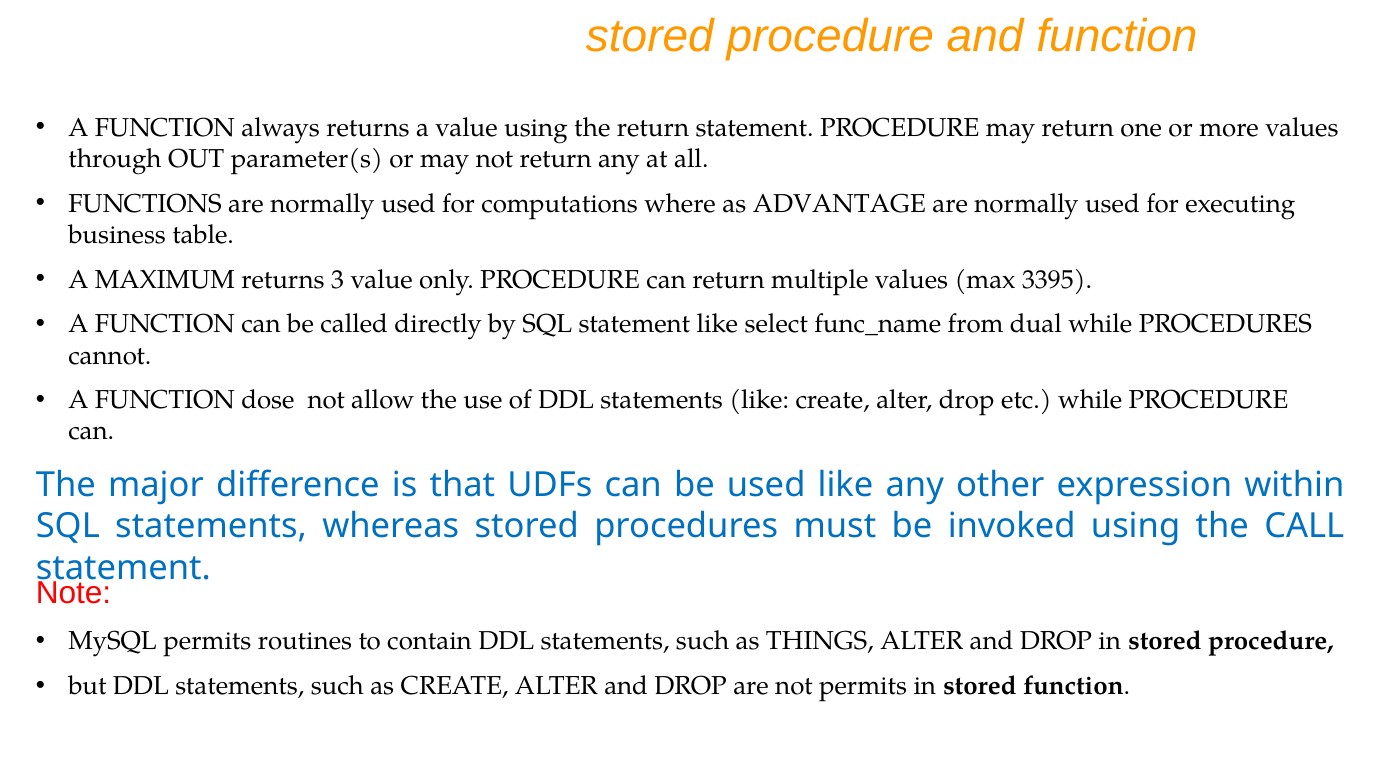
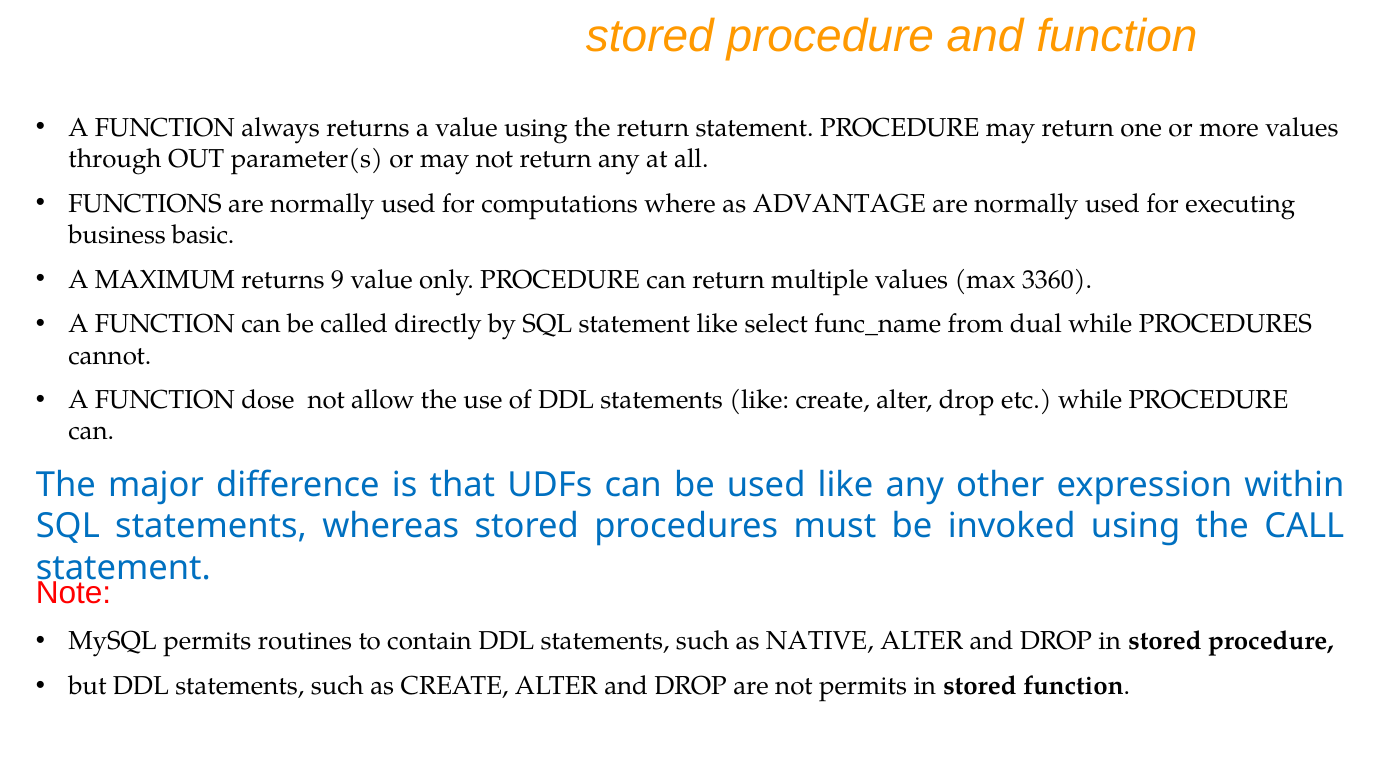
table: table -> basic
3: 3 -> 9
3395: 3395 -> 3360
THINGS: THINGS -> NATIVE
